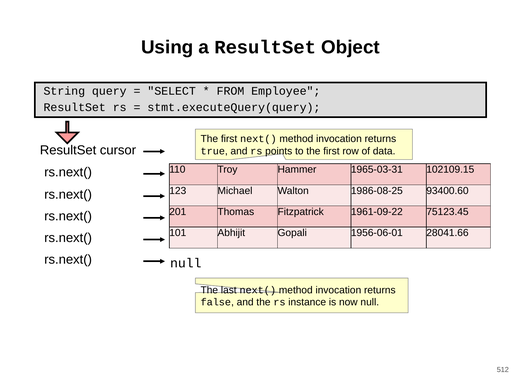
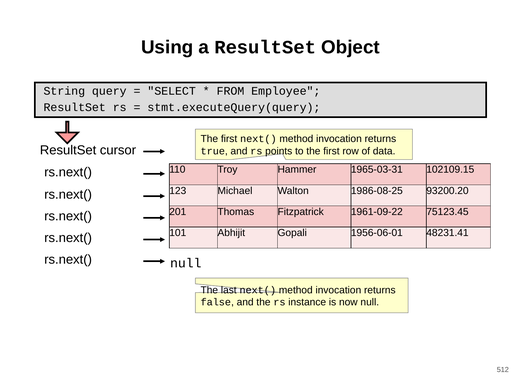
93400.60: 93400.60 -> 93200.20
28041.66: 28041.66 -> 48231.41
